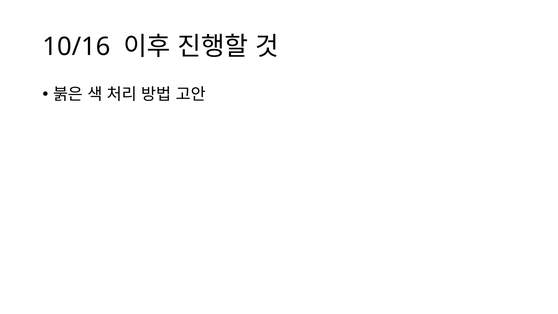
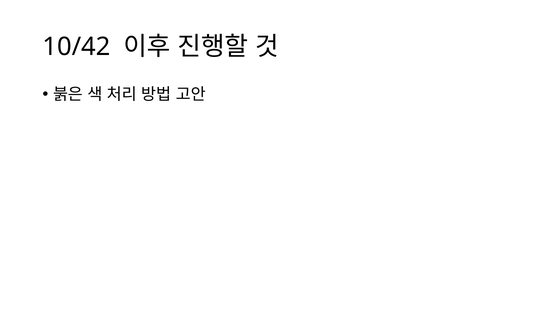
10/16: 10/16 -> 10/42
